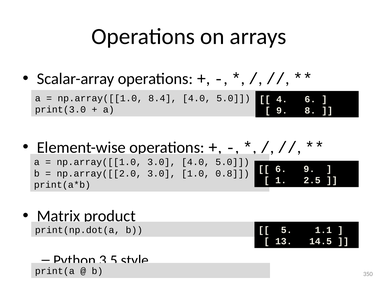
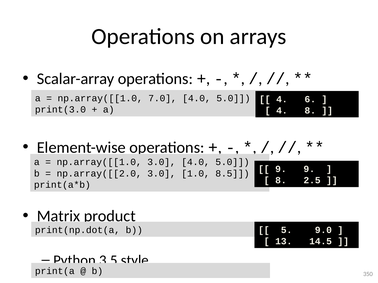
8.4: 8.4 -> 7.0
9 at (282, 111): 9 -> 4
6 at (281, 169): 6 -> 9
0.8: 0.8 -> 8.5
1 at (281, 181): 1 -> 8
1.1: 1.1 -> 9.0
